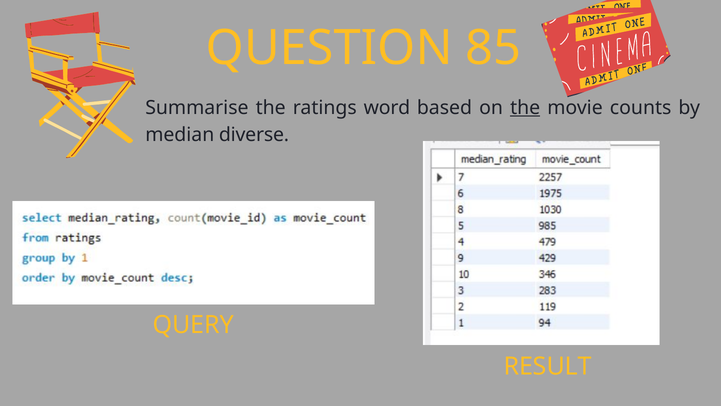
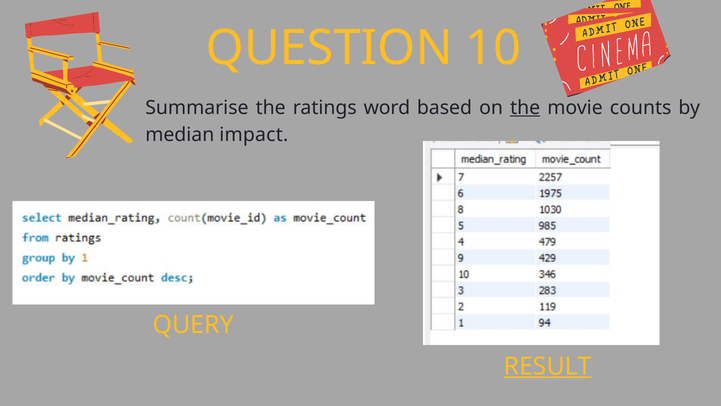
85: 85 -> 10
diverse: diverse -> impact
RESULT underline: none -> present
